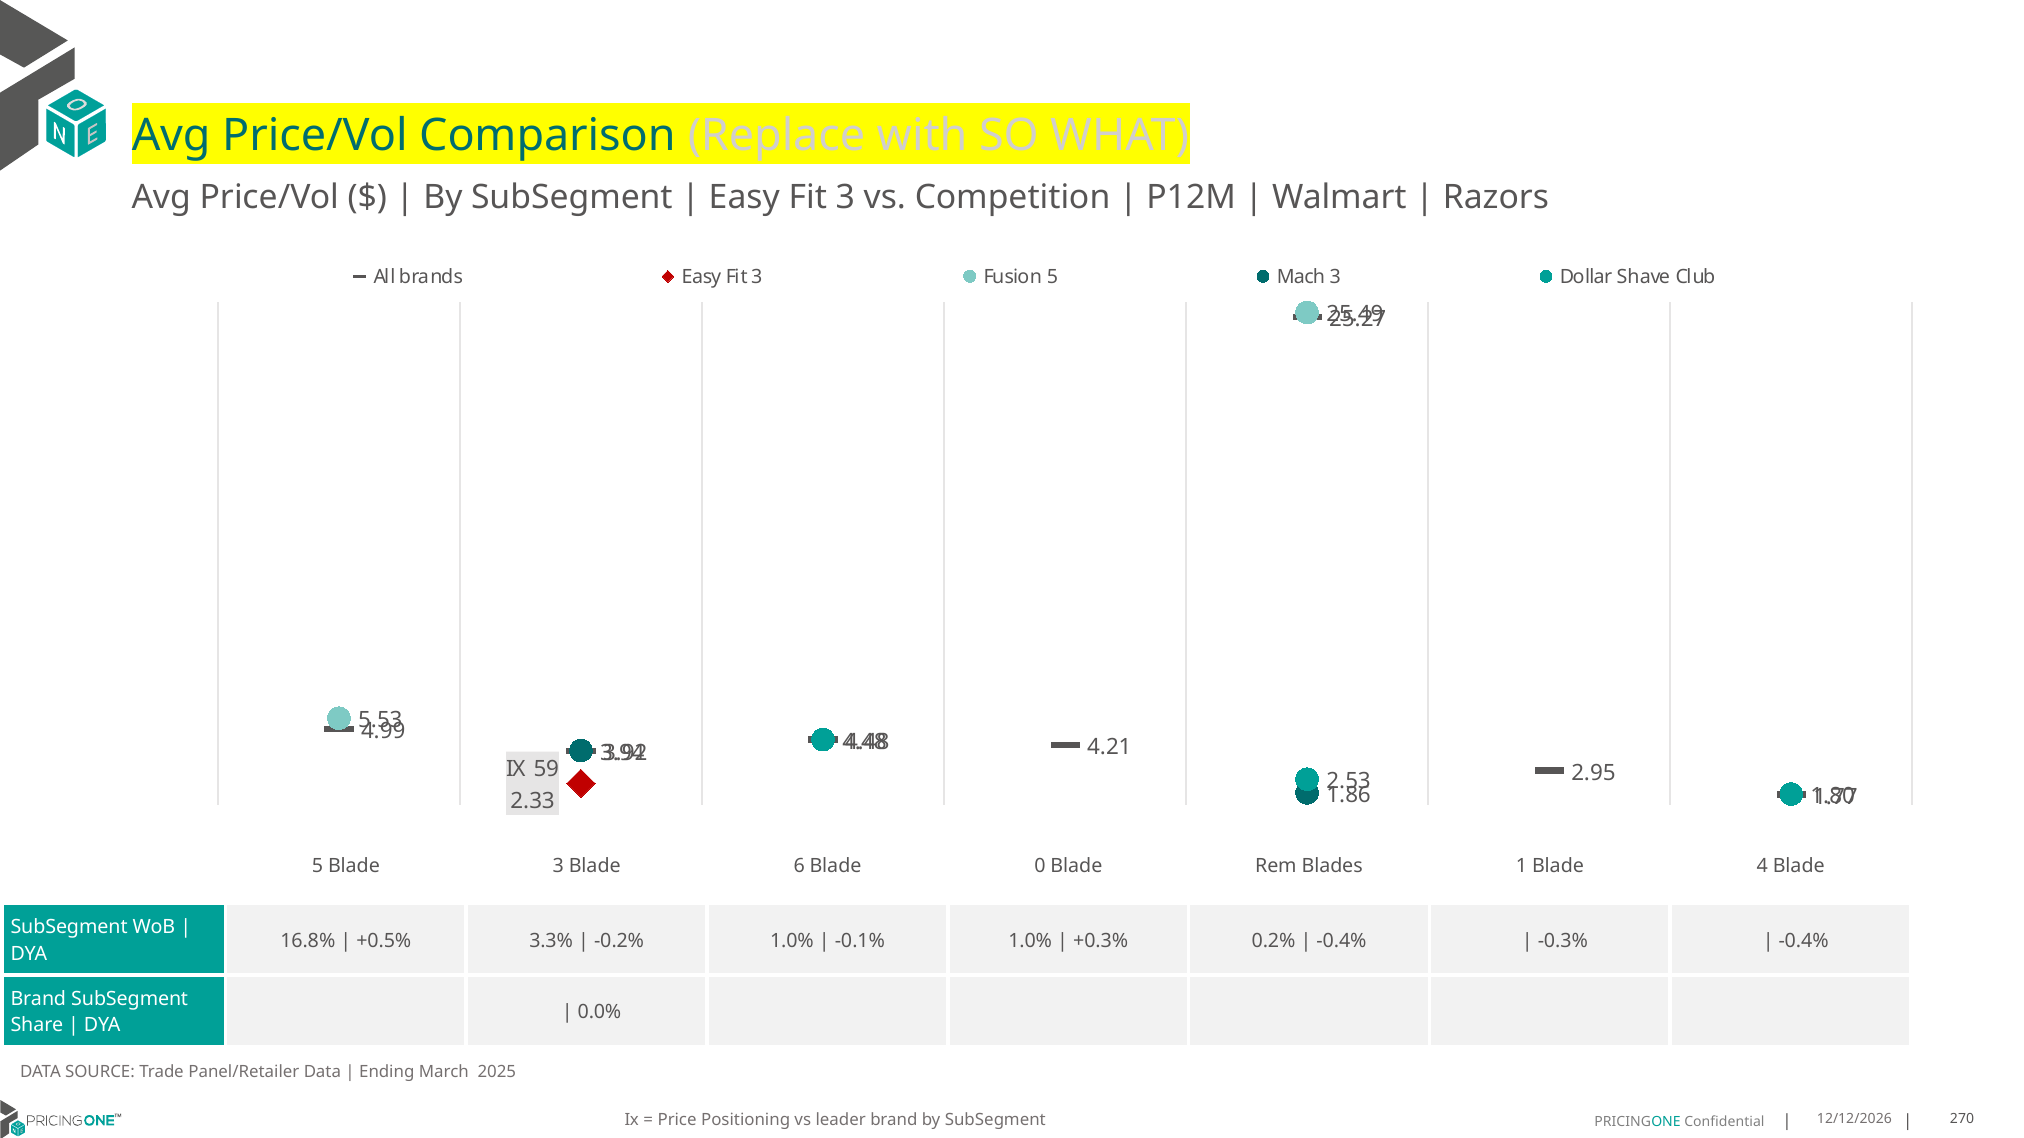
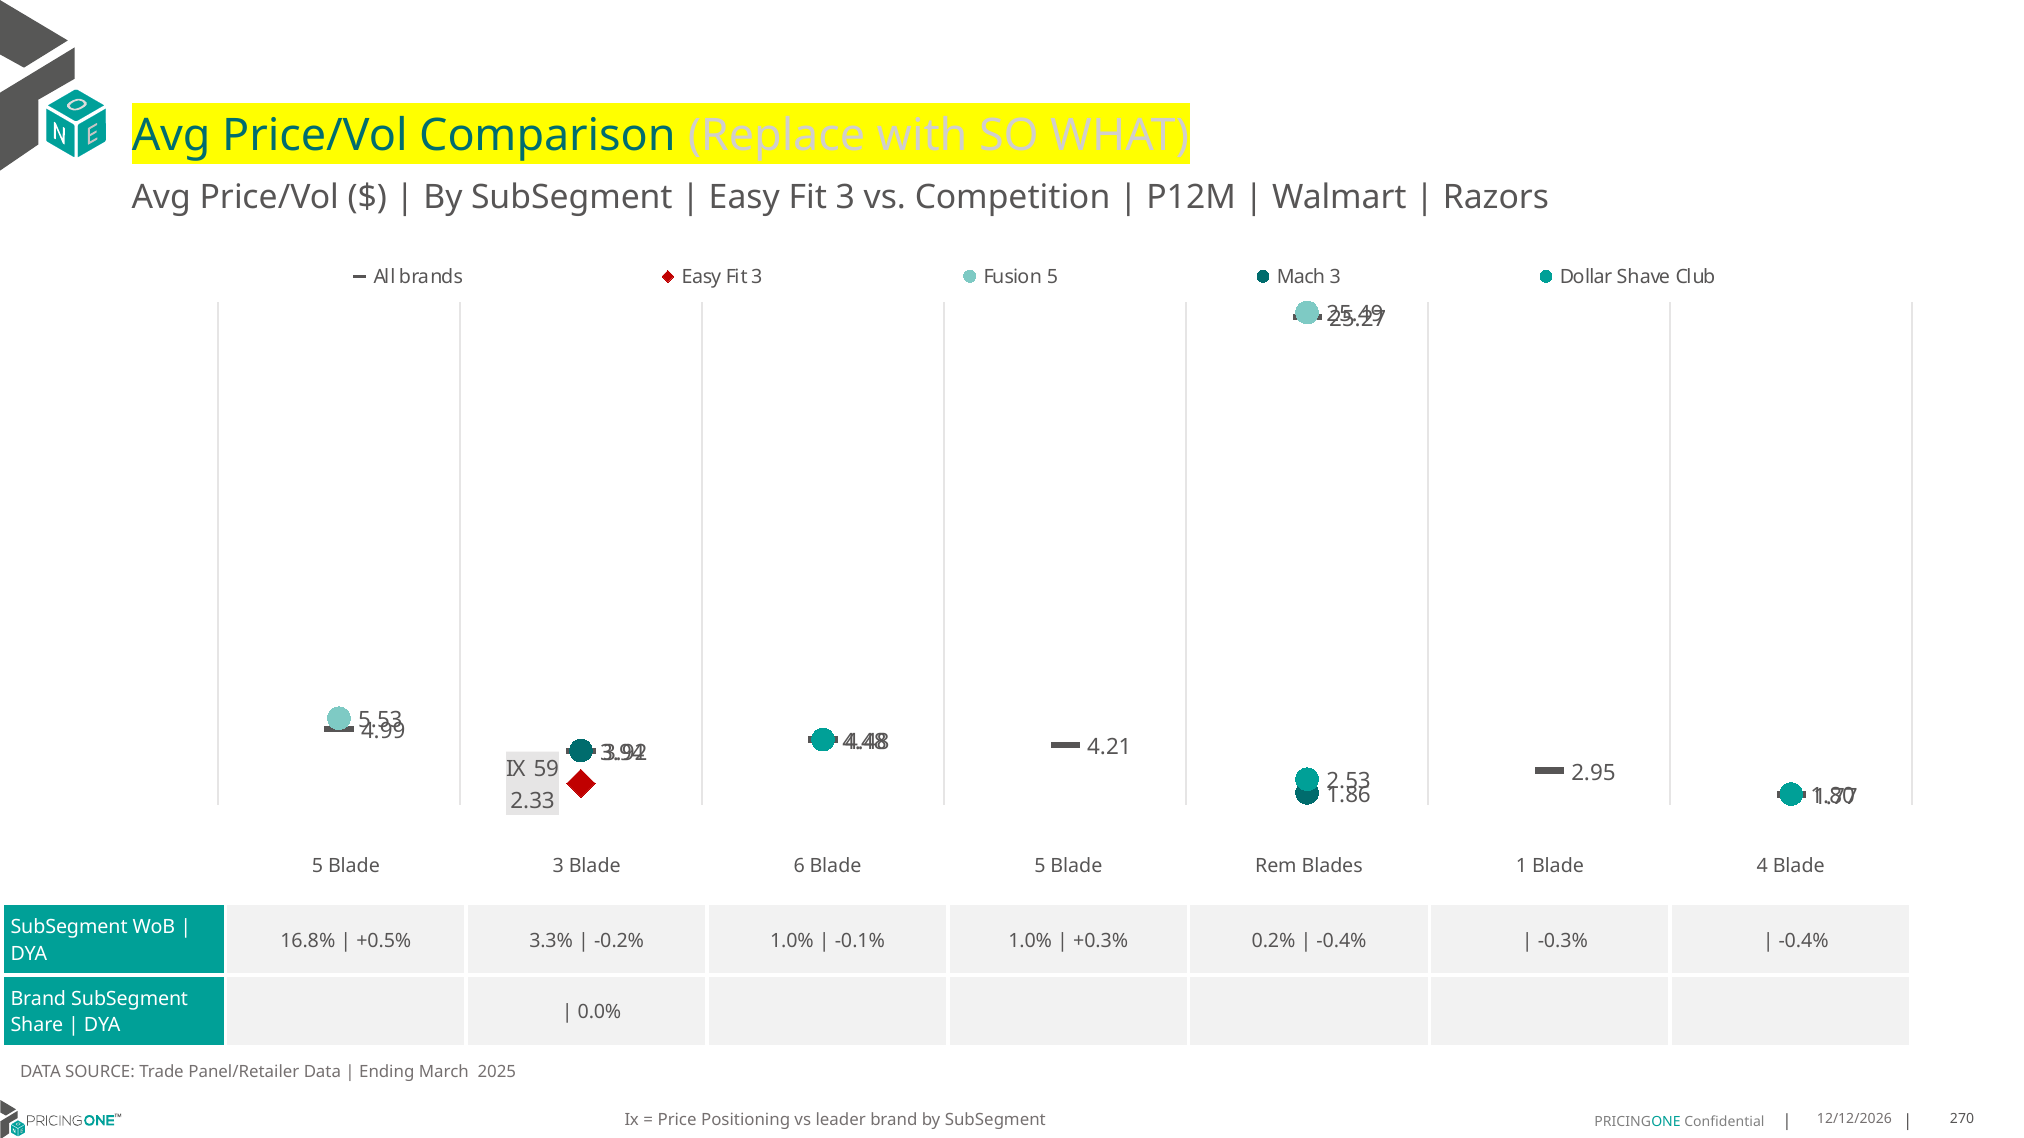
Blade 0: 0 -> 5
